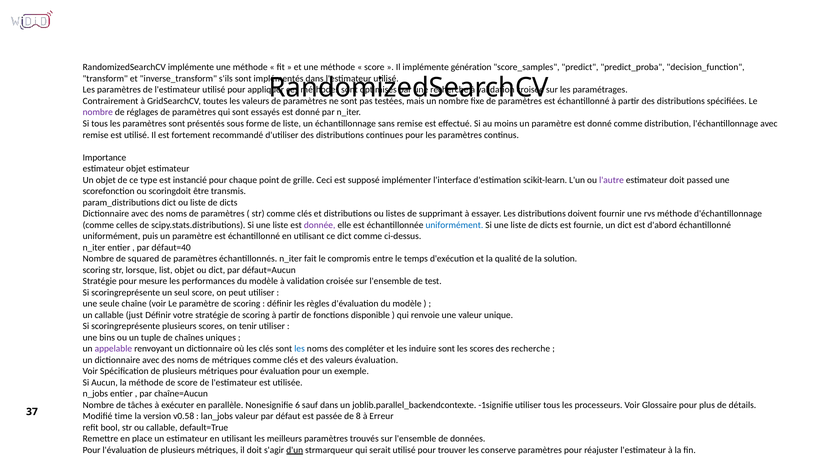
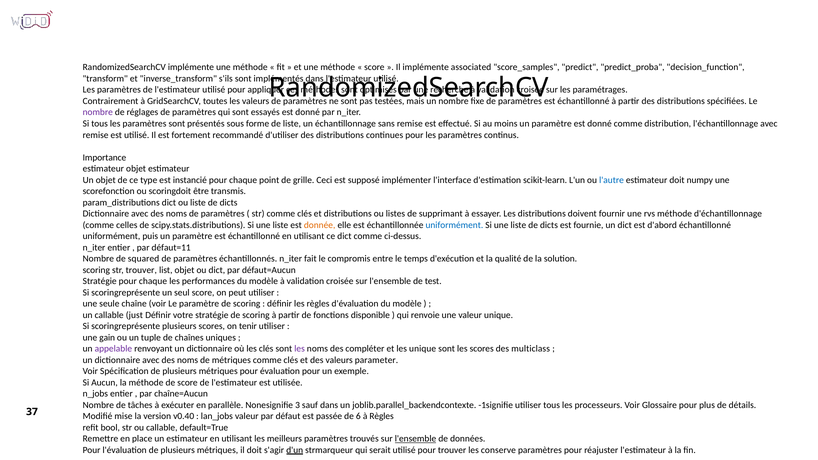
génération: génération -> associated
l'autre colour: purple -> blue
passed: passed -> numpy
donnée colour: purple -> orange
défaut=40: défaut=40 -> défaut=11
str lorsque: lorsque -> trouver
Stratégie pour mesure: mesure -> chaque
bins: bins -> gain
les at (300, 349) colour: blue -> purple
les induire: induire -> unique
des recherche: recherche -> multiclass
valeurs évaluation: évaluation -> parameter
6: 6 -> 3
time: time -> mise
v0.58: v0.58 -> v0.40
8: 8 -> 6
à Erreur: Erreur -> Règles
l'ensemble at (416, 439) underline: none -> present
